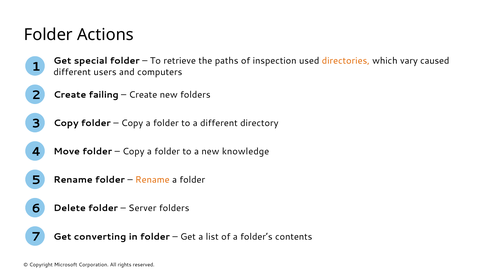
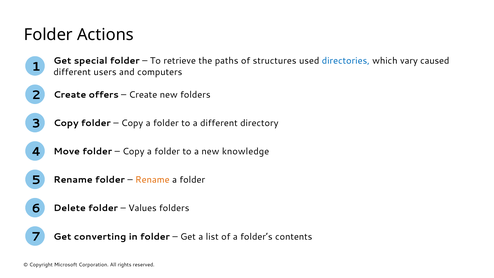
inspection: inspection -> structures
directories colour: orange -> blue
failing: failing -> offers
Server: Server -> Values
